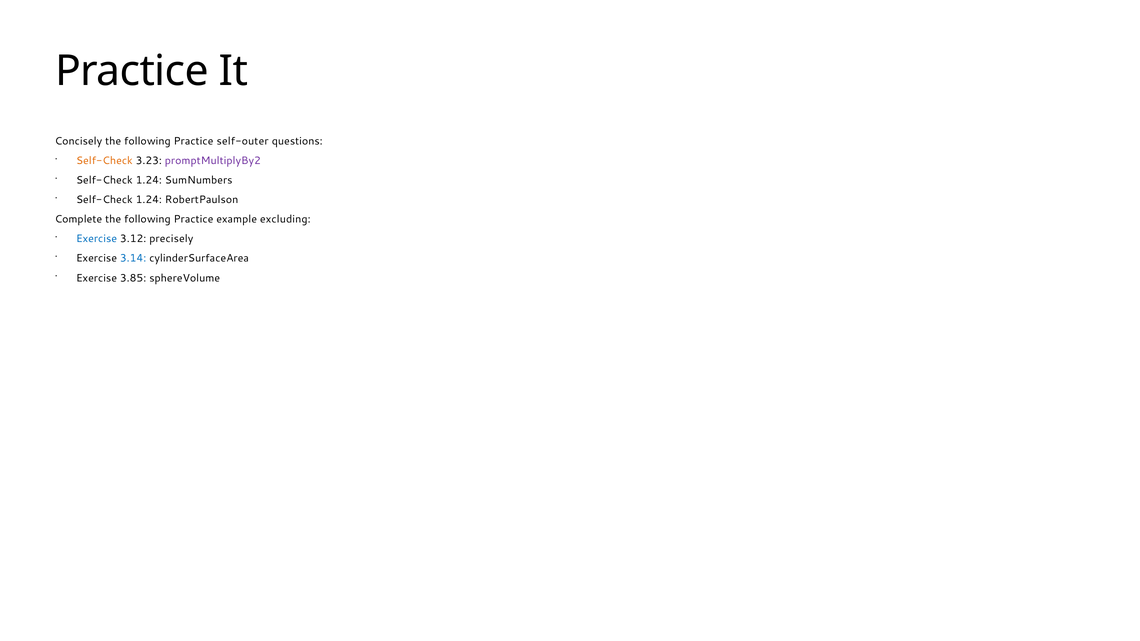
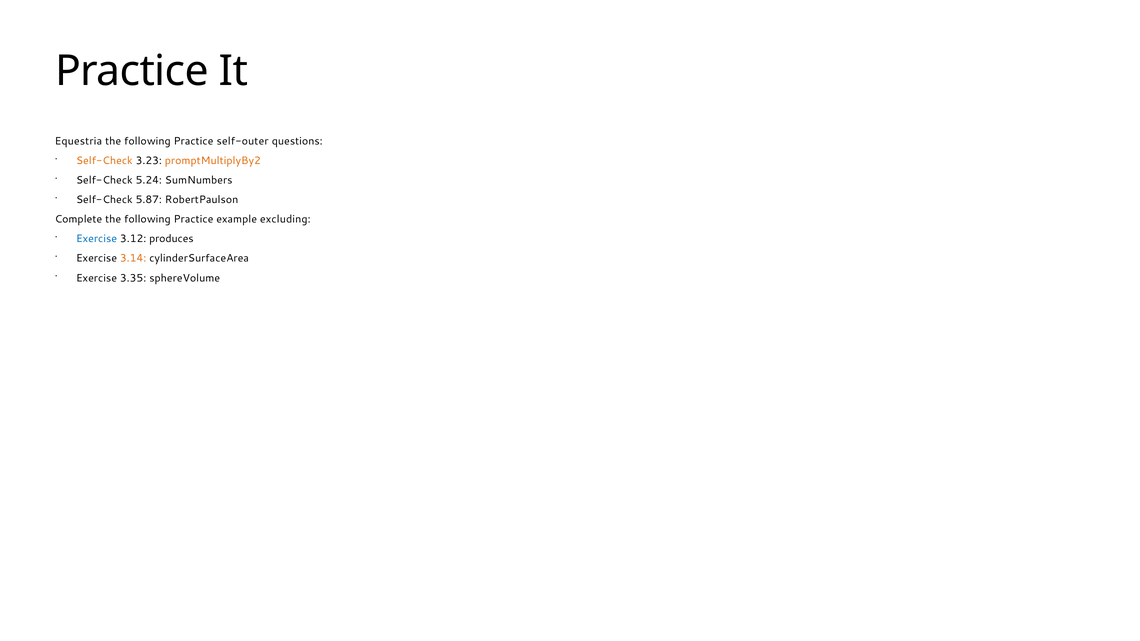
Concisely: Concisely -> Equestria
promptMultiplyBy2 colour: purple -> orange
1.24 at (149, 180): 1.24 -> 5.24
1.24 at (149, 200): 1.24 -> 5.87
precisely: precisely -> produces
3.14 colour: blue -> orange
3.85: 3.85 -> 3.35
